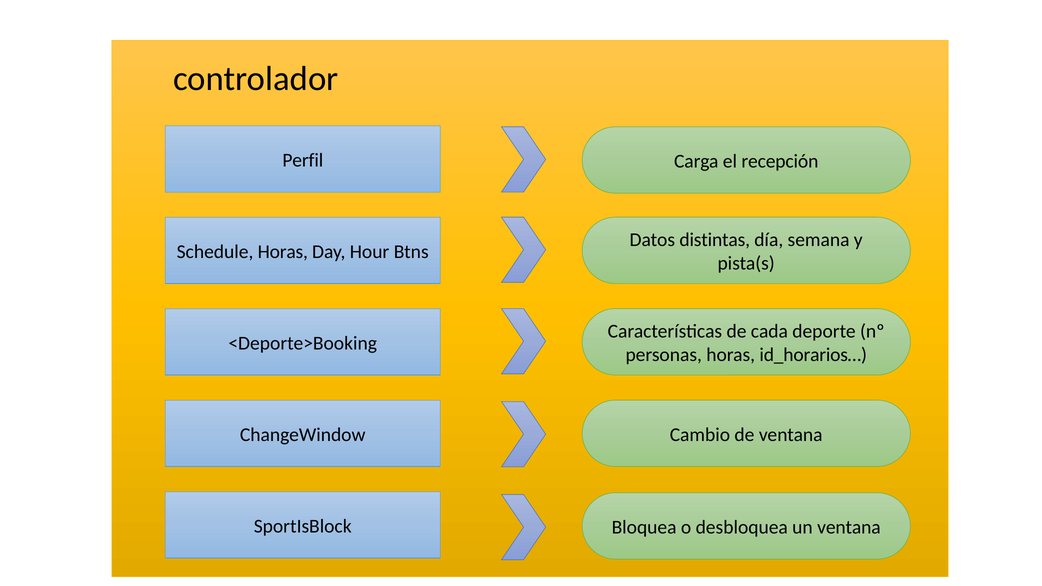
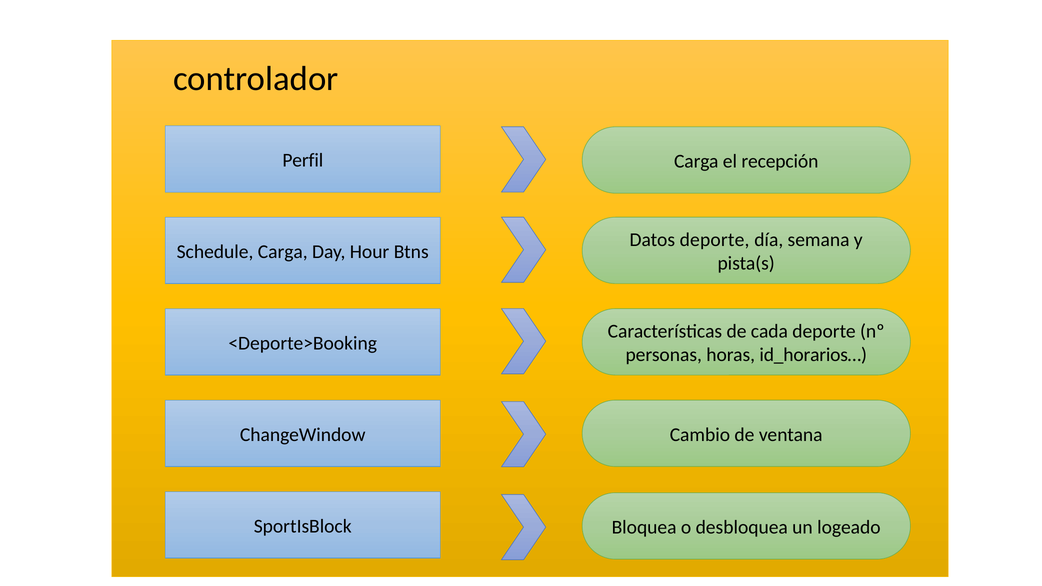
Datos distintas: distintas -> deporte
Schedule Horas: Horas -> Carga
un ventana: ventana -> logeado
